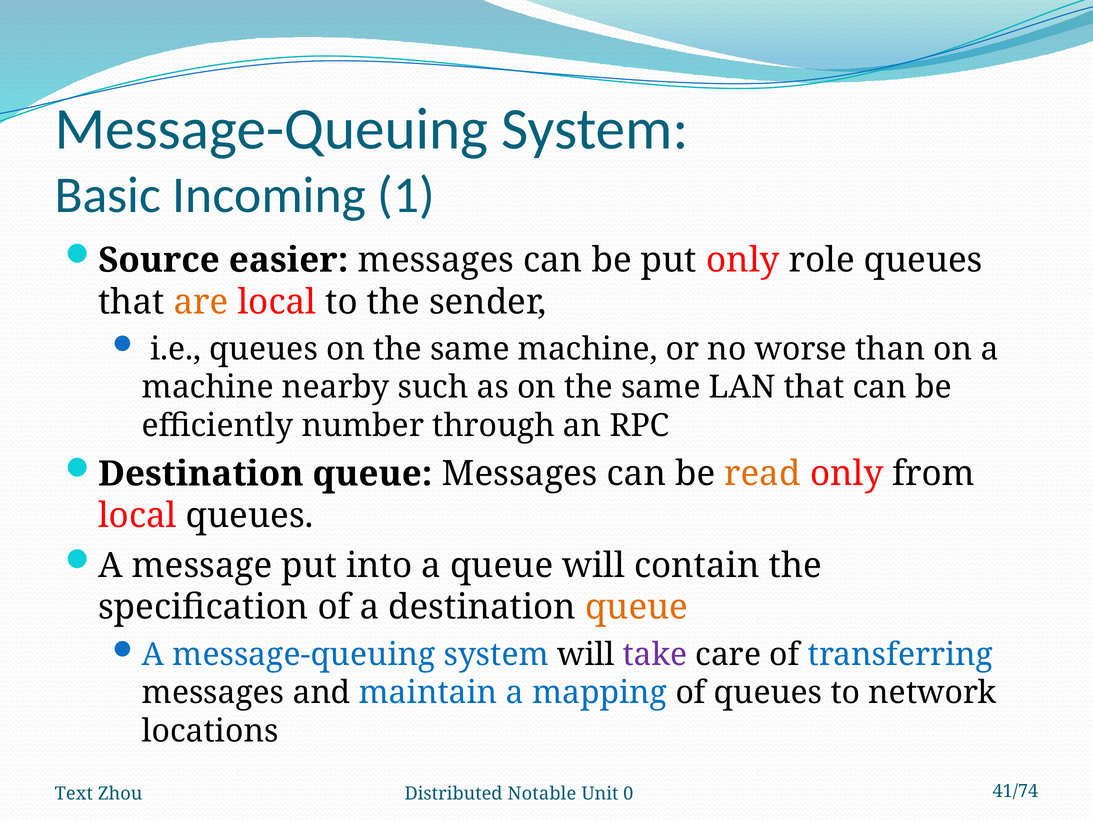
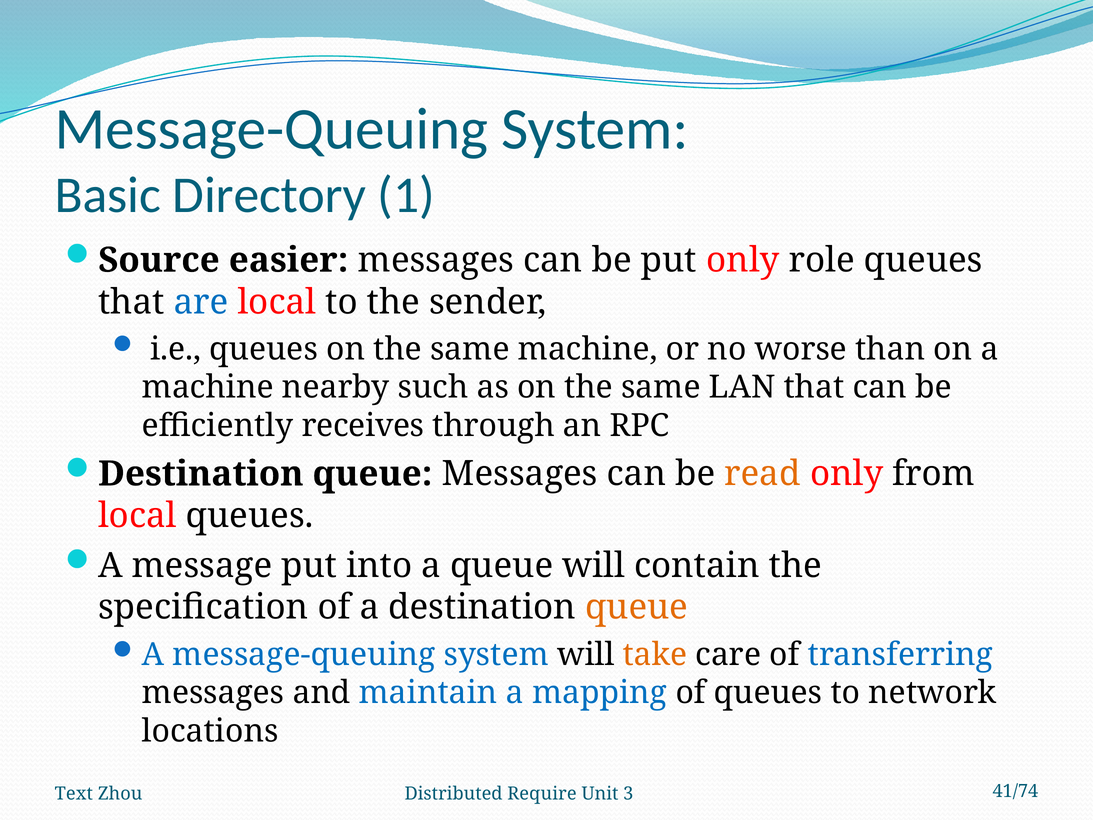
Incoming: Incoming -> Directory
are colour: orange -> blue
number: number -> receives
take colour: purple -> orange
Notable: Notable -> Require
0: 0 -> 3
